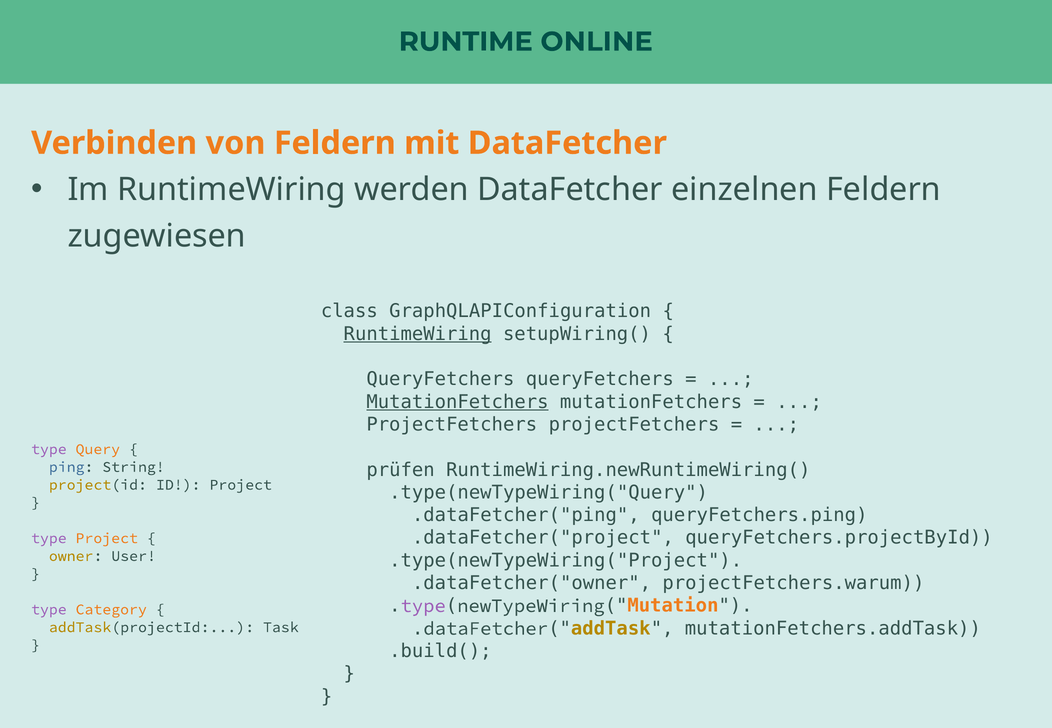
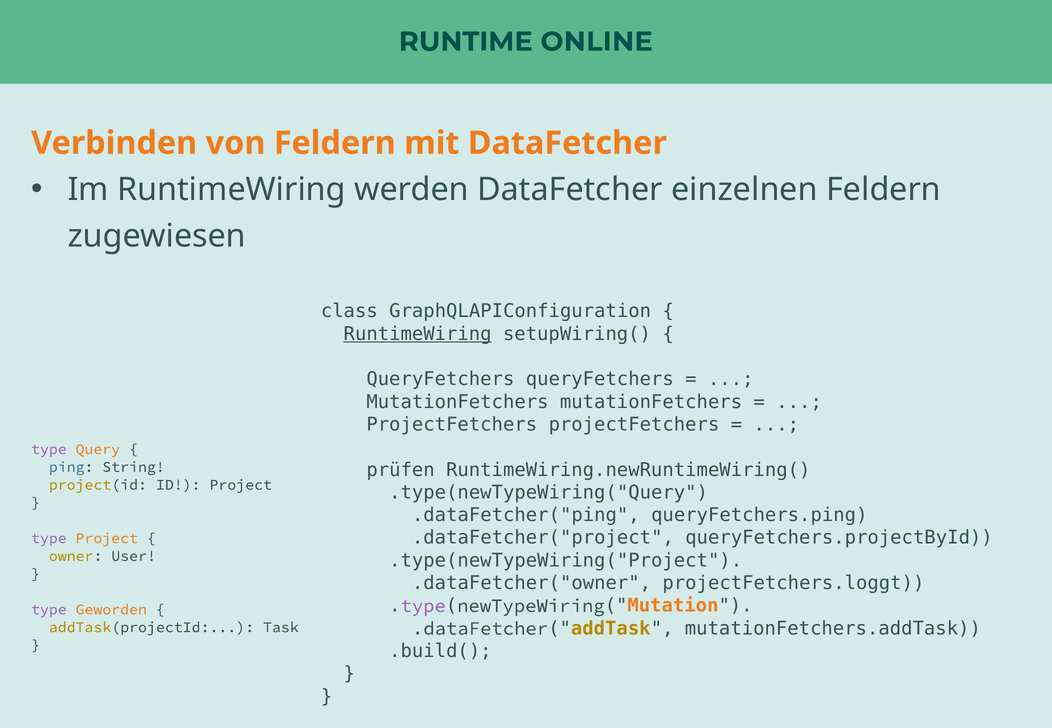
MutationFetchers at (457, 402) underline: present -> none
projectFetchers.warum: projectFetchers.warum -> projectFetchers.loggt
Category: Category -> Geworden
